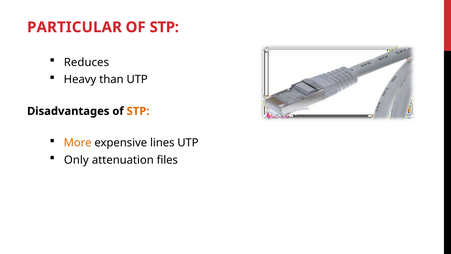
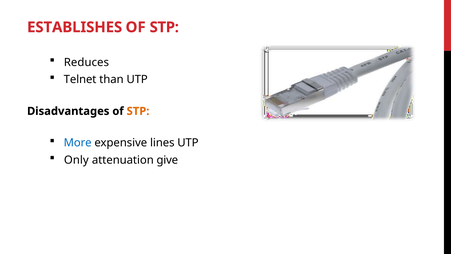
PARTICULAR: PARTICULAR -> ESTABLISHES
Heavy: Heavy -> Telnet
More colour: orange -> blue
files: files -> give
